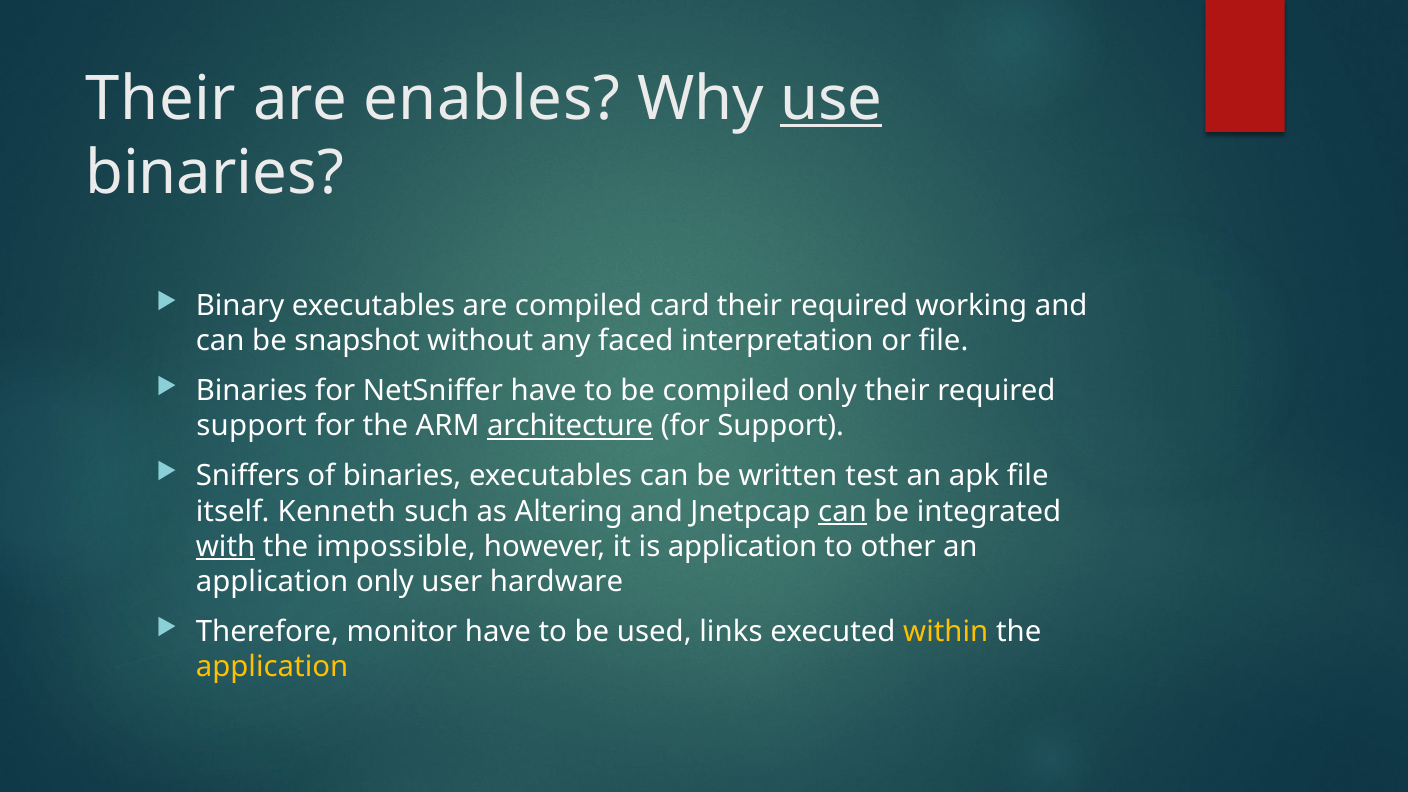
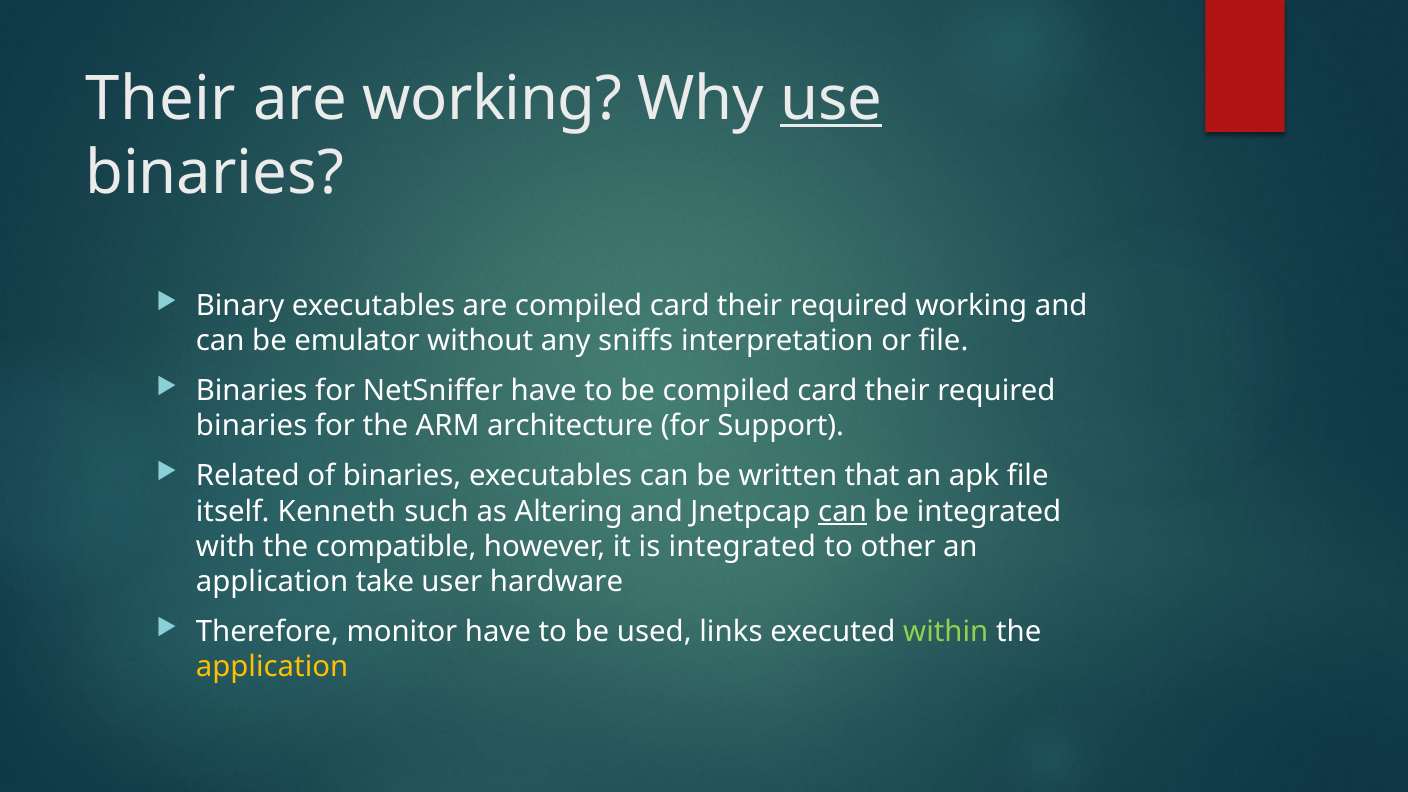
are enables: enables -> working
snapshot: snapshot -> emulator
faced: faced -> sniffs
be compiled only: only -> card
support at (252, 426): support -> binaries
architecture underline: present -> none
Sniffers: Sniffers -> Related
test: test -> that
with underline: present -> none
impossible: impossible -> compatible
is application: application -> integrated
application only: only -> take
within colour: yellow -> light green
